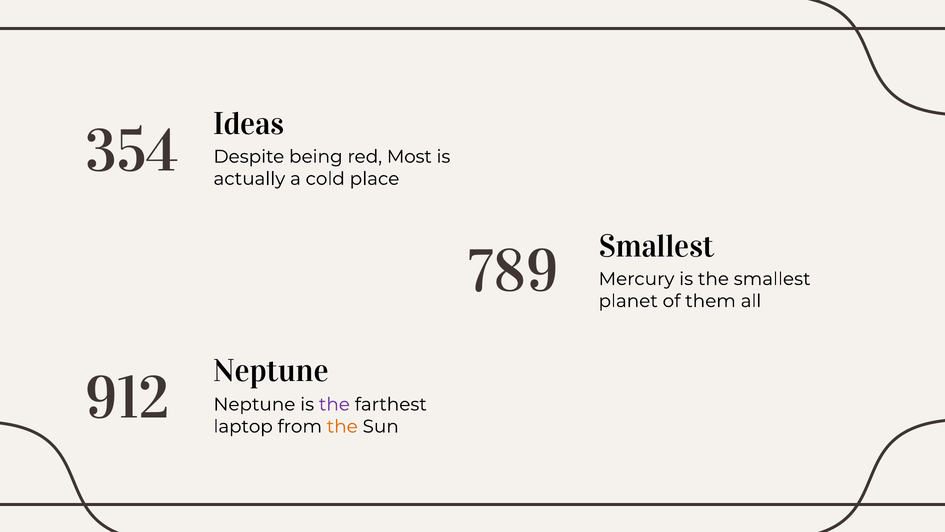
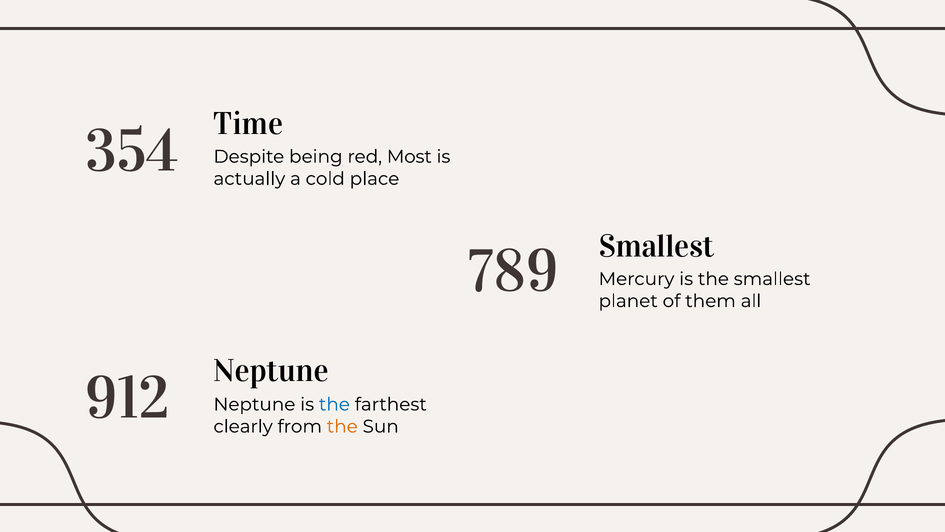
Ideas: Ideas -> Time
the at (334, 404) colour: purple -> blue
laptop: laptop -> clearly
